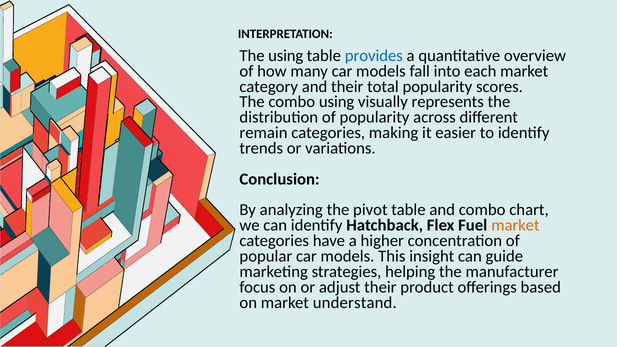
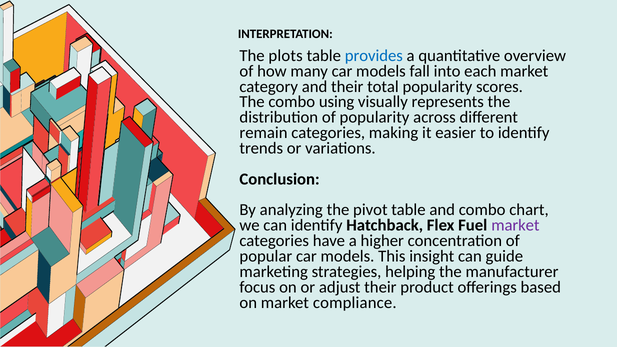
The using: using -> plots
market at (515, 225) colour: orange -> purple
understand: understand -> compliance
